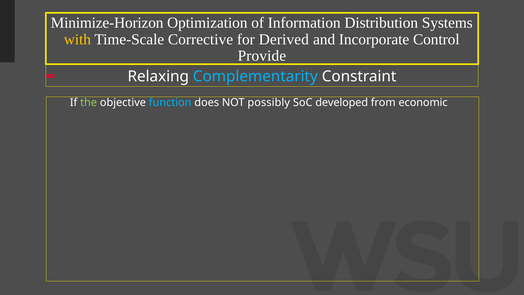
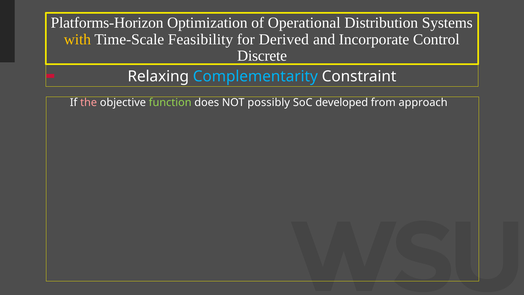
Minimize-Horizon: Minimize-Horizon -> Platforms-Horizon
Information: Information -> Operational
Corrective: Corrective -> Feasibility
Provide: Provide -> Discrete
the colour: light green -> pink
function colour: light blue -> light green
economic: economic -> approach
